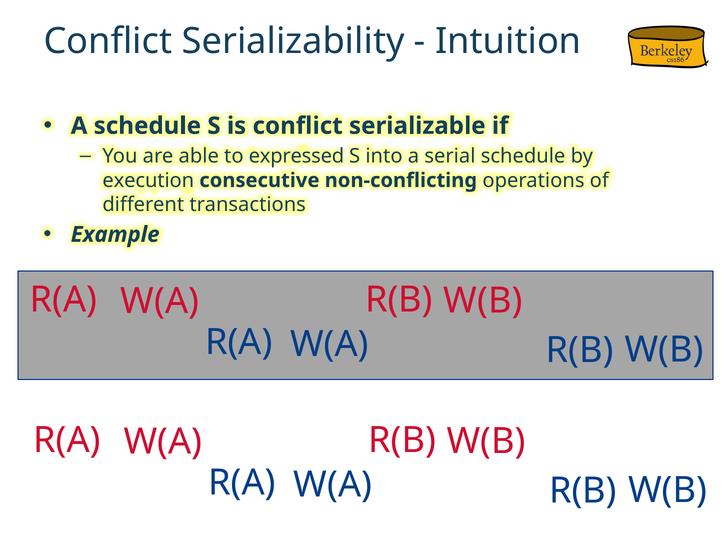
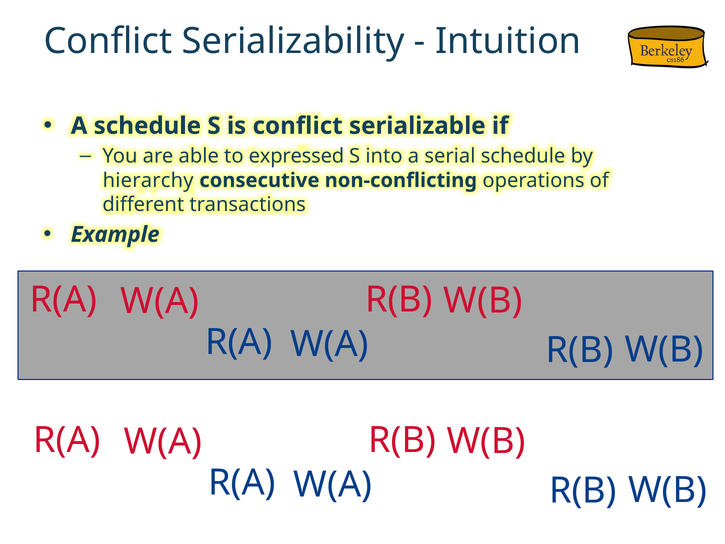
execution: execution -> hierarchy
